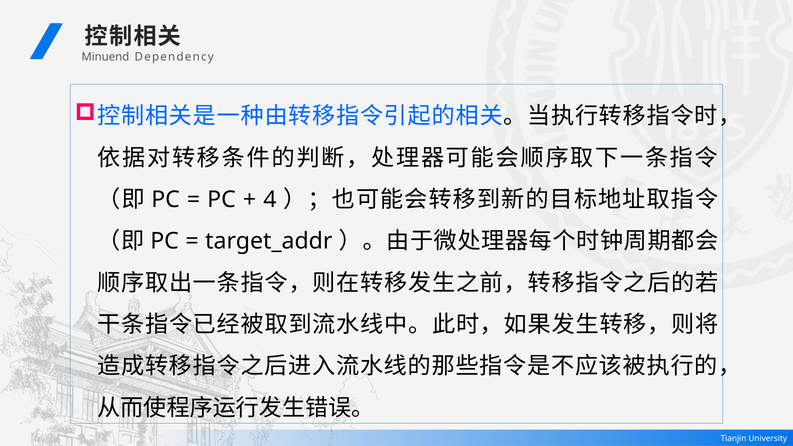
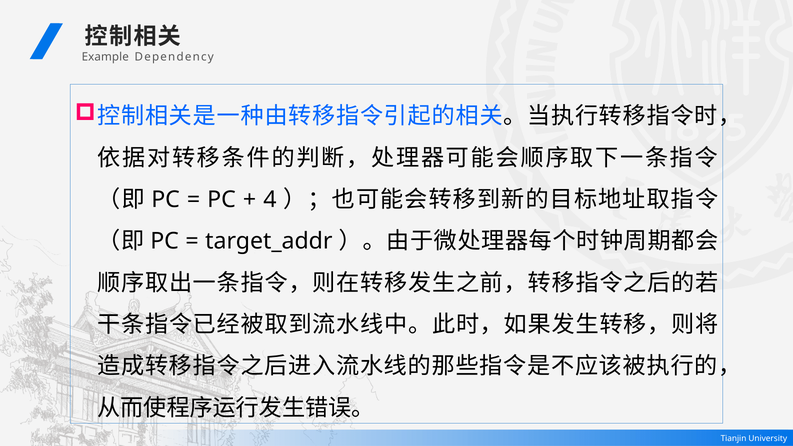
Minuend: Minuend -> Example
